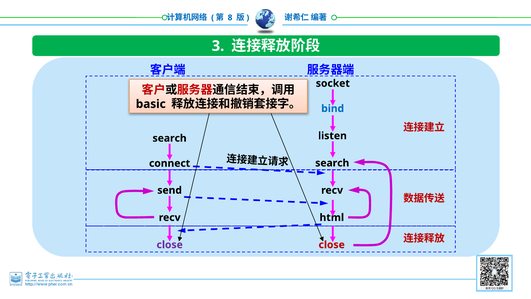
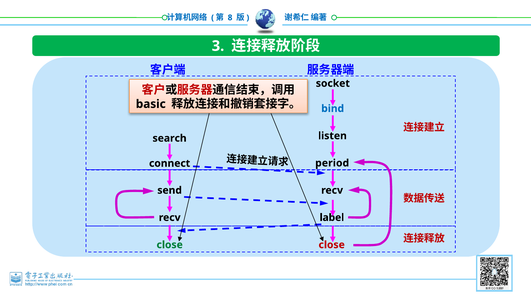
search at (332, 163): search -> period
html: html -> label
close at (170, 245) colour: purple -> green
